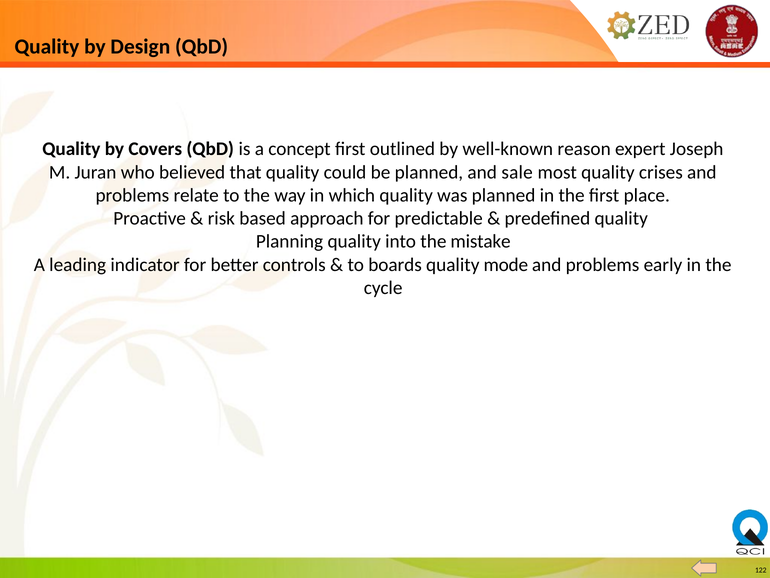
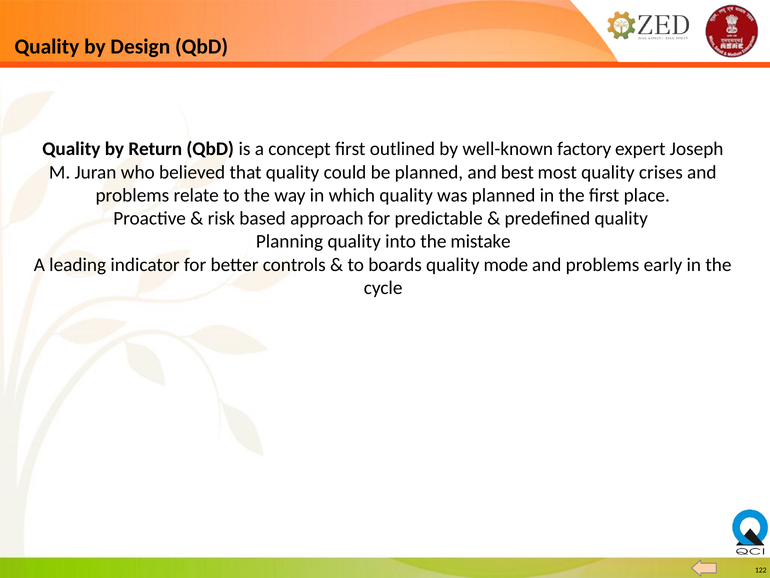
Covers: Covers -> Return
reason: reason -> factory
sale: sale -> best
